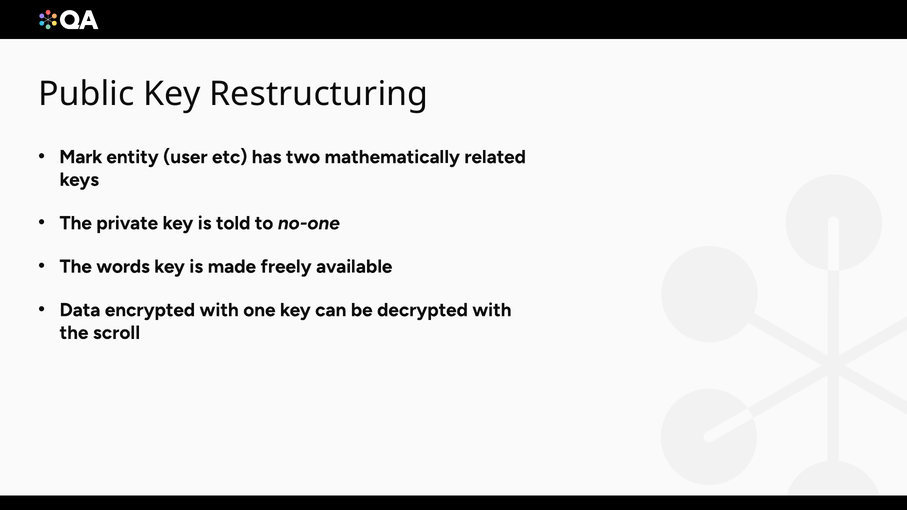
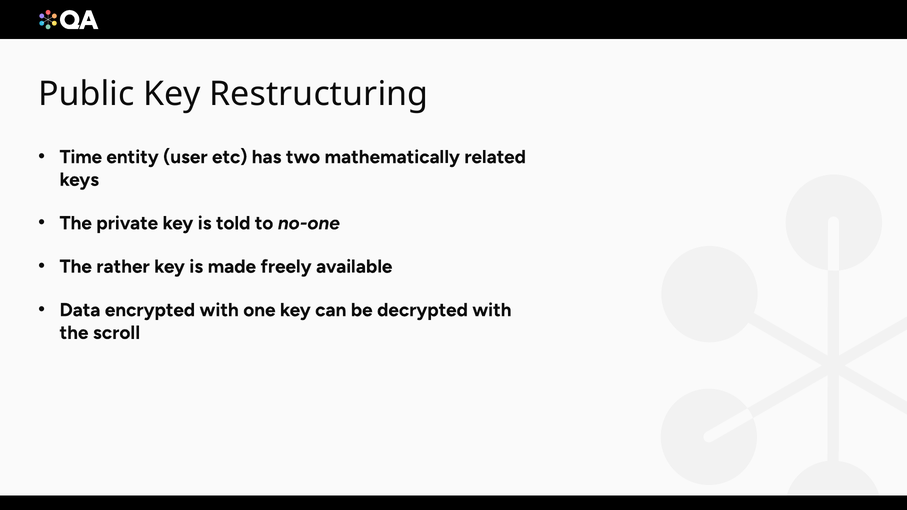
Mark: Mark -> Time
words: words -> rather
